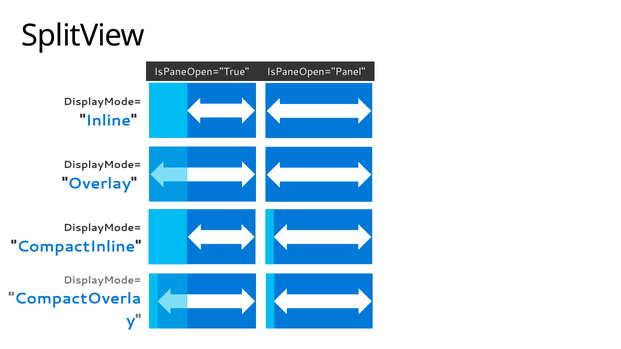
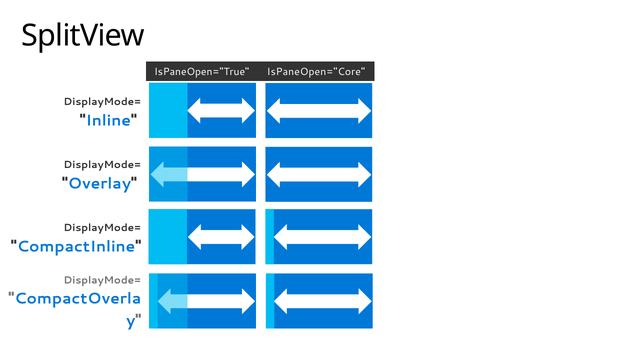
IsPaneOpen="Panel: IsPaneOpen="Panel -> IsPaneOpen="Core
